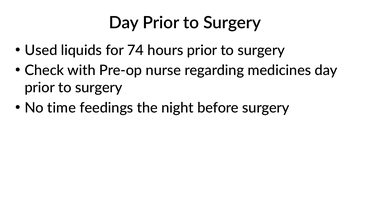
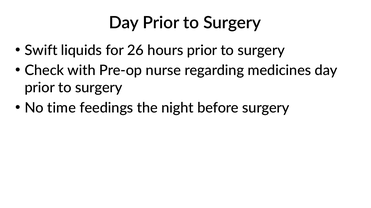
Used: Used -> Swift
74: 74 -> 26
